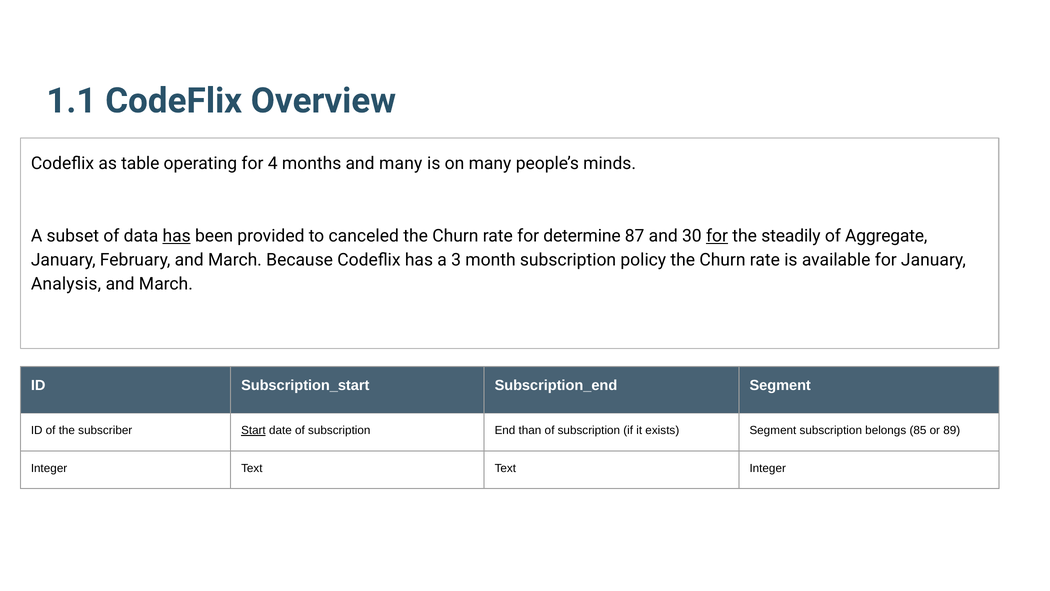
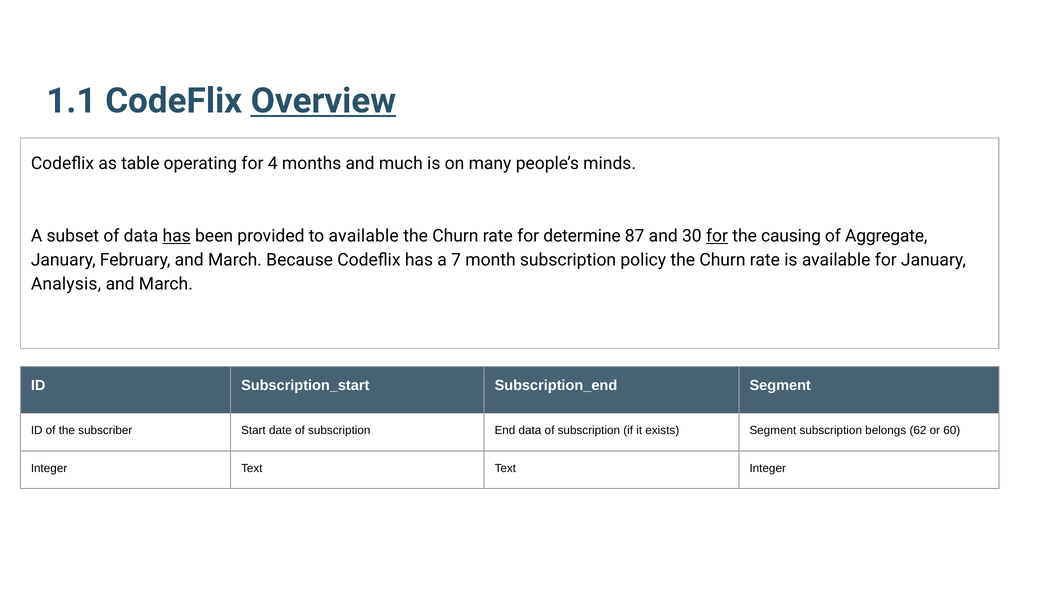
Overview underline: none -> present
and many: many -> much
to canceled: canceled -> available
steadily: steadily -> causing
3: 3 -> 7
Start underline: present -> none
End than: than -> data
85: 85 -> 62
89: 89 -> 60
